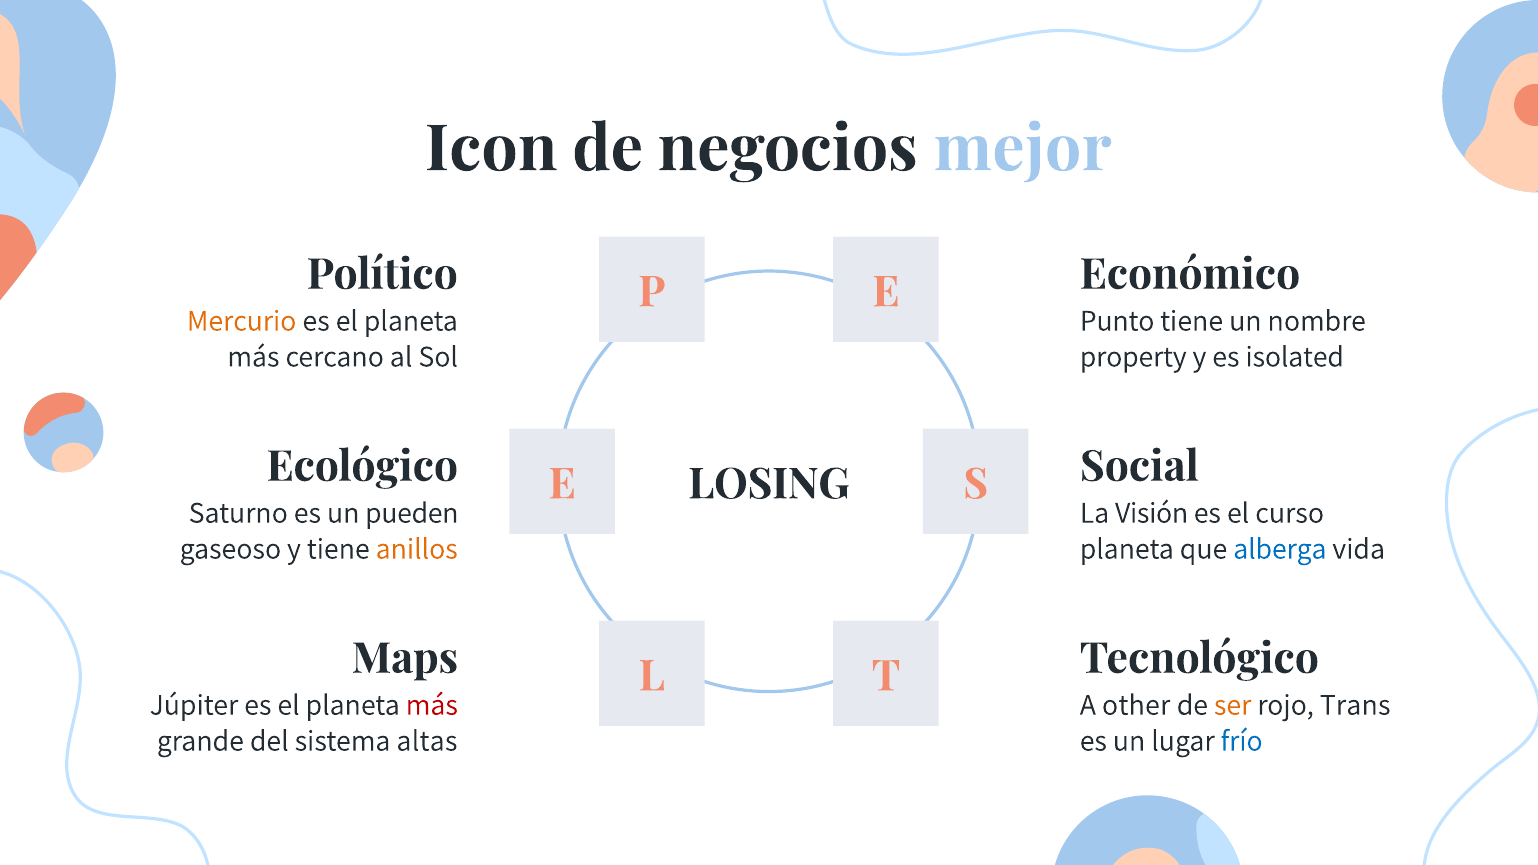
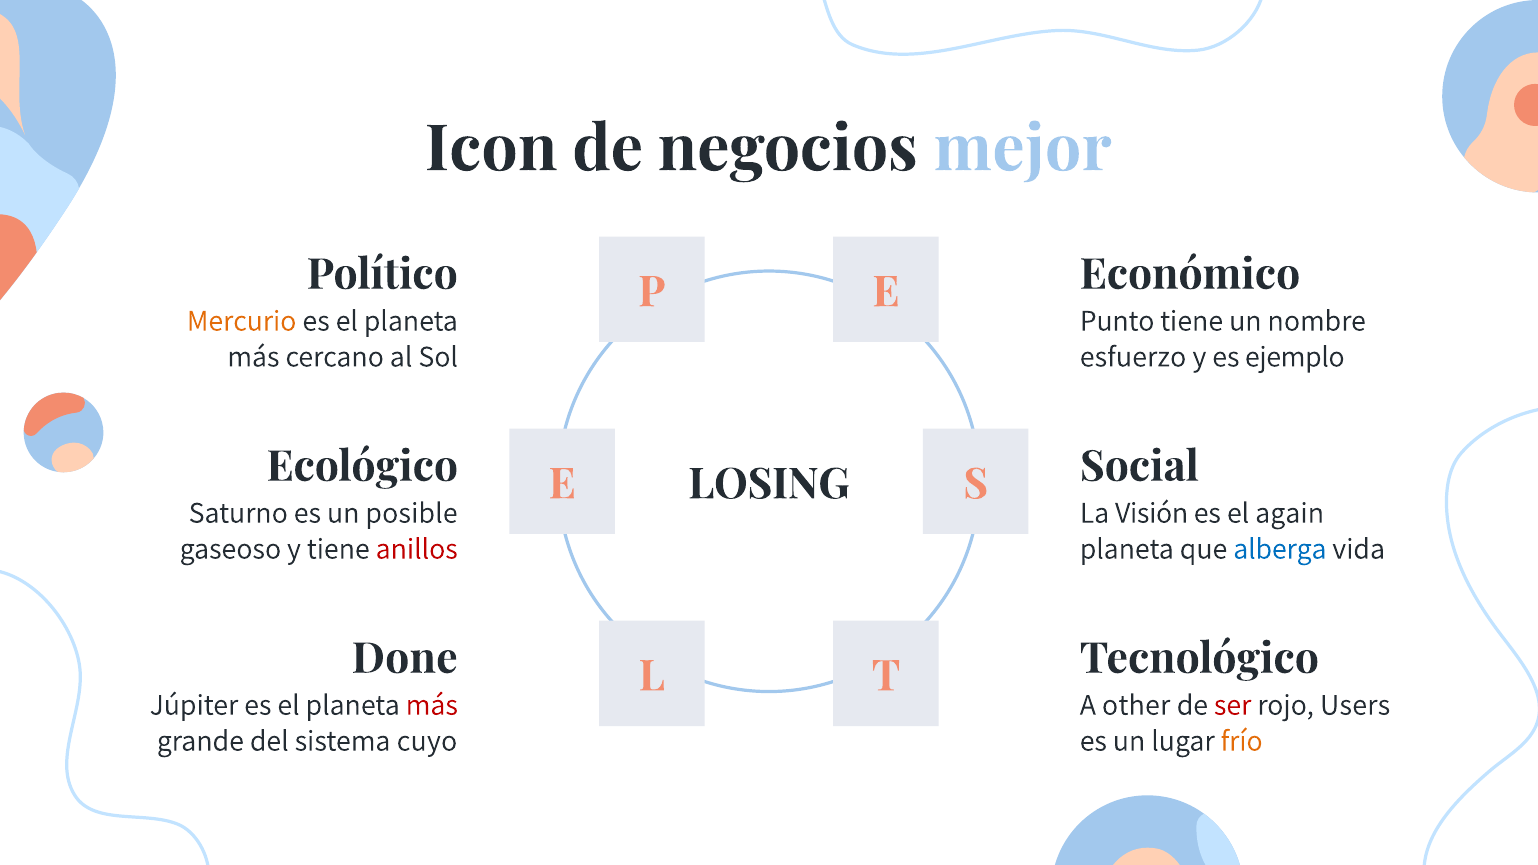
property: property -> esfuerzo
isolated: isolated -> ejemplo
pueden: pueden -> posible
curso: curso -> again
anillos colour: orange -> red
Maps: Maps -> Done
ser colour: orange -> red
Trans: Trans -> Users
altas: altas -> cuyo
frío colour: blue -> orange
